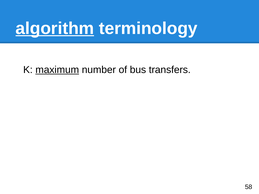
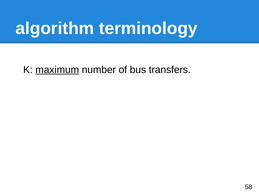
algorithm underline: present -> none
